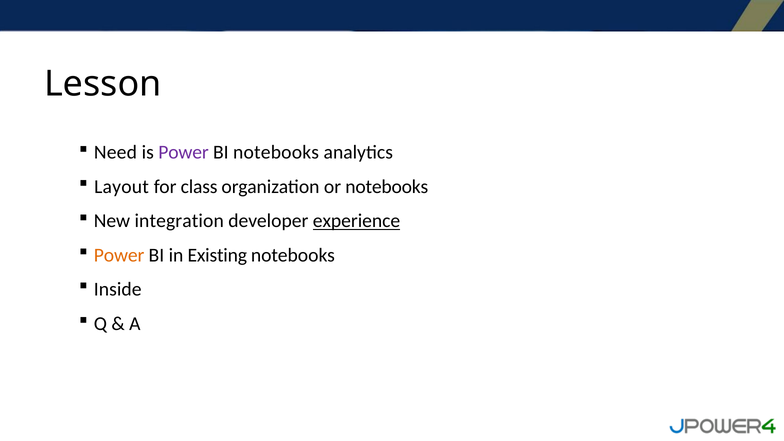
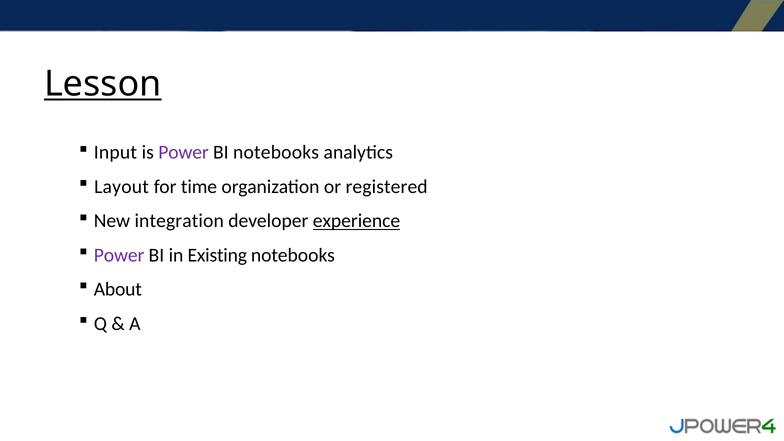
Lesson underline: none -> present
Need: Need -> Input
class: class -> time
or notebooks: notebooks -> registered
Power at (119, 255) colour: orange -> purple
Inside: Inside -> About
